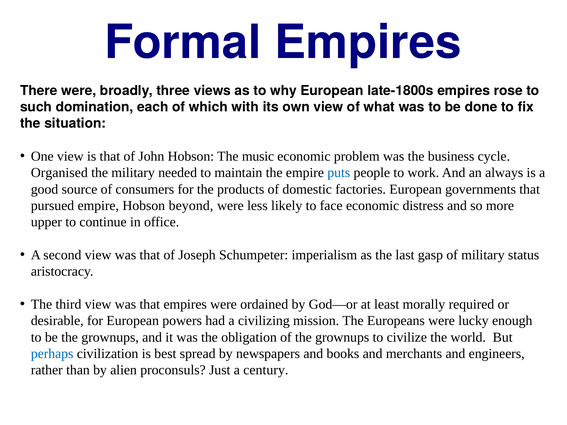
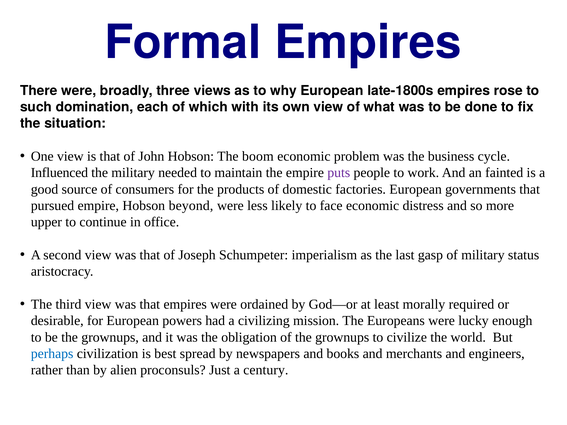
music: music -> boom
Organised: Organised -> Influenced
puts colour: blue -> purple
always: always -> fainted
